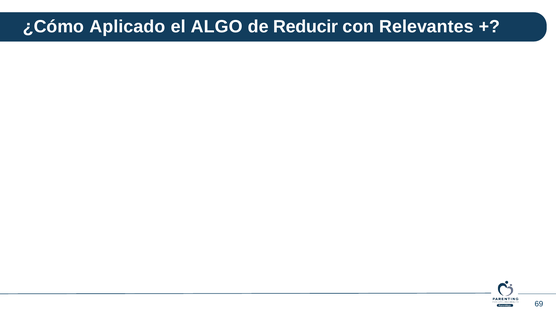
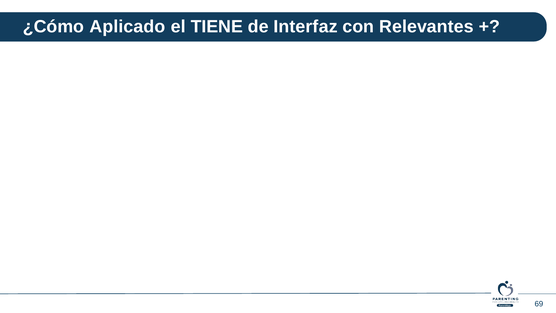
ALGO: ALGO -> TIENE
Reducir: Reducir -> Interfaz
